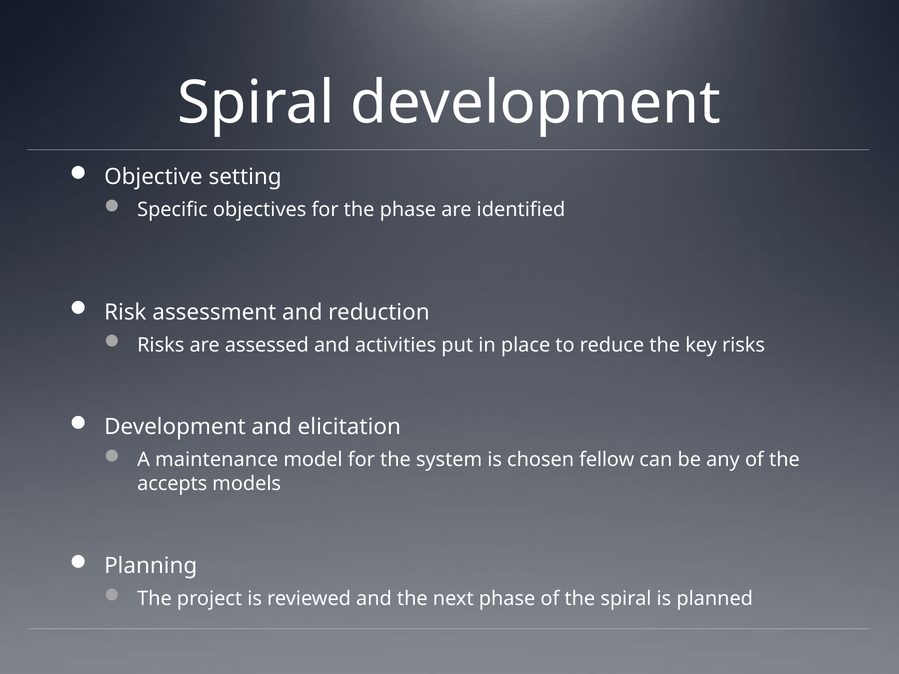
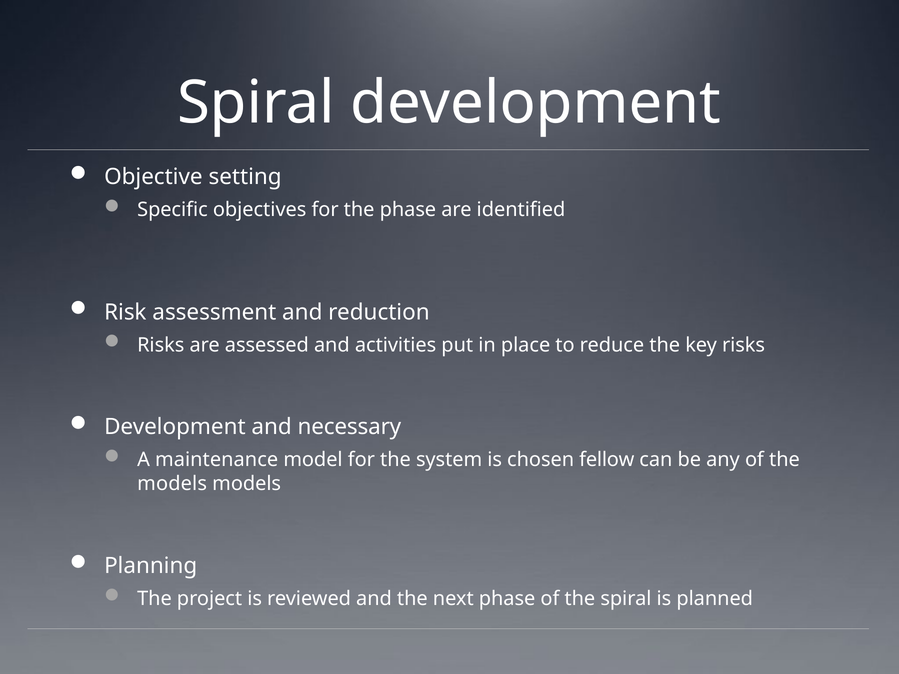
elicitation: elicitation -> necessary
accepts at (172, 484): accepts -> models
